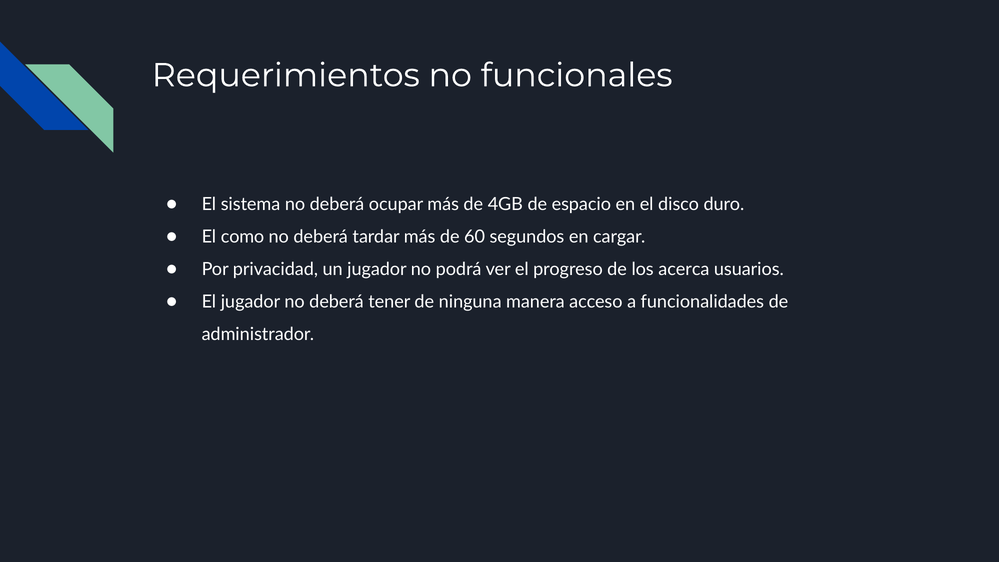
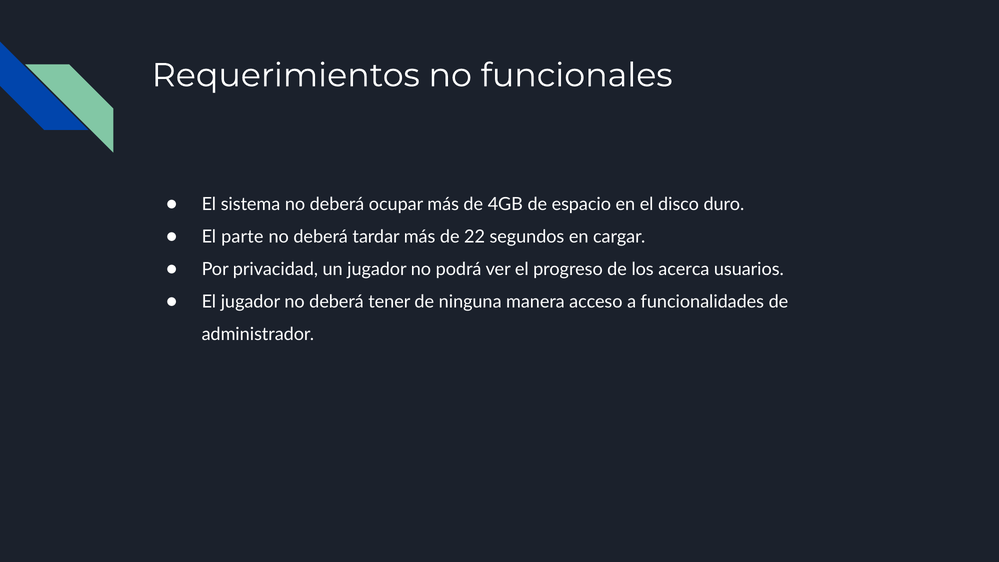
como: como -> parte
60: 60 -> 22
